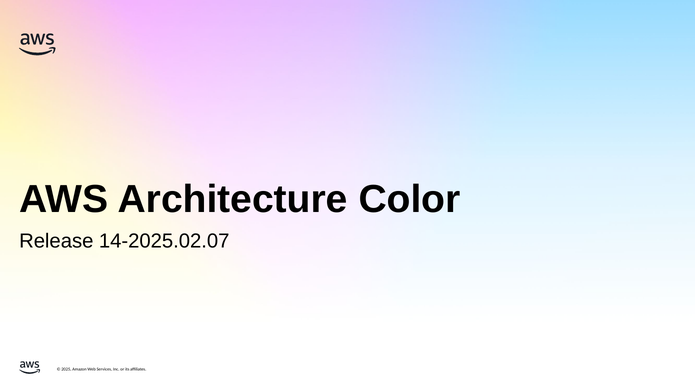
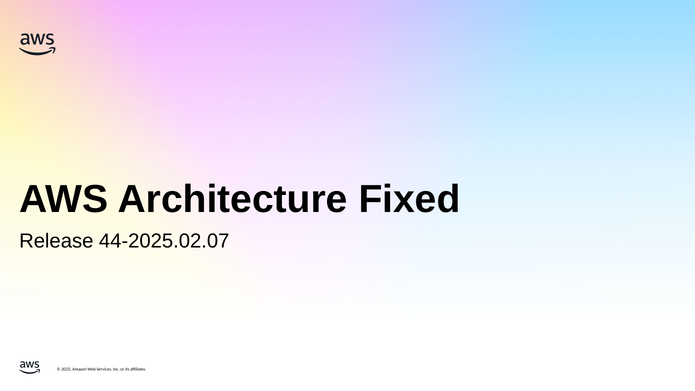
Color: Color -> Fixed
14-2025.02.07: 14-2025.02.07 -> 44-2025.02.07
